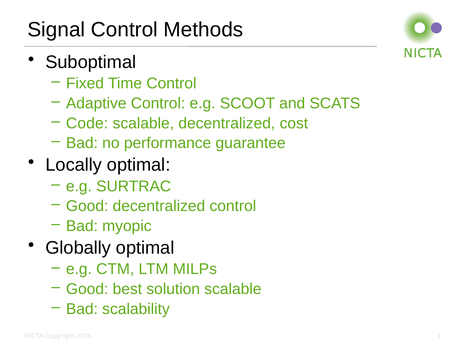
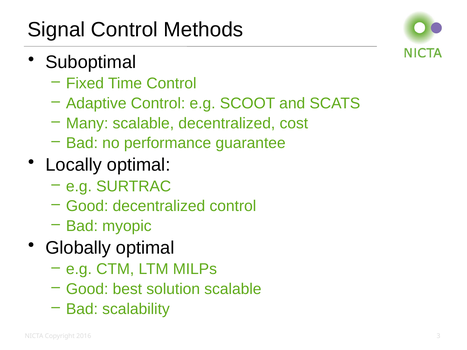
Code: Code -> Many
